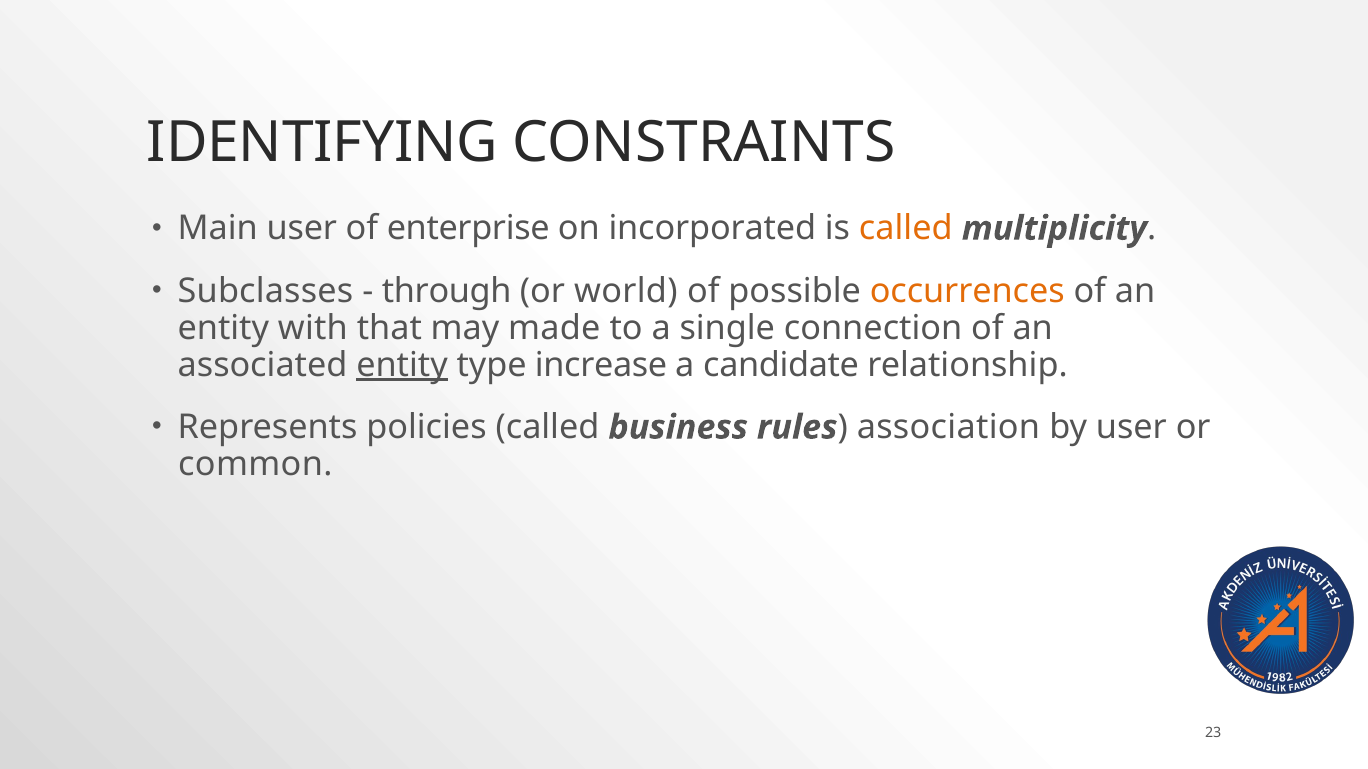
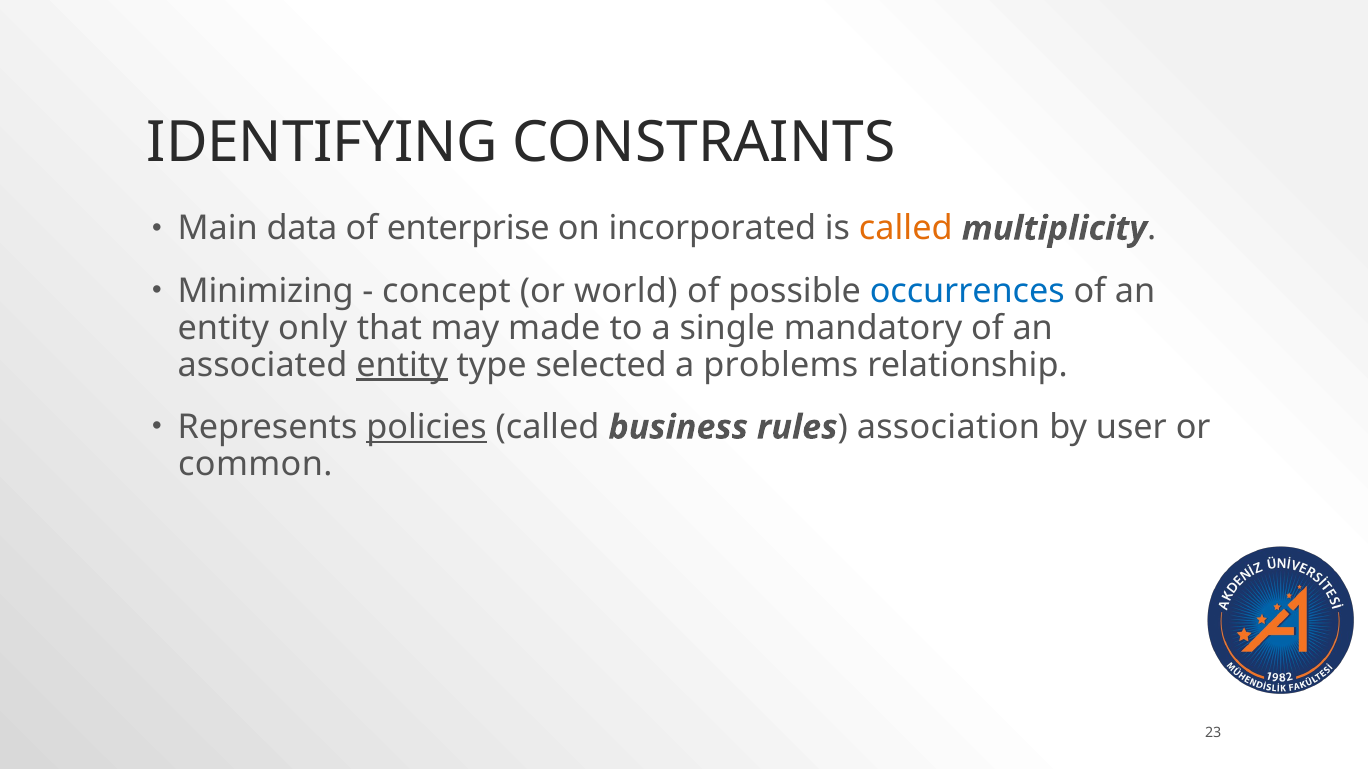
Main user: user -> data
Subclasses: Subclasses -> Minimizing
through: through -> concept
occurrences colour: orange -> blue
with: with -> only
connection: connection -> mandatory
increase: increase -> selected
candidate: candidate -> problems
policies underline: none -> present
